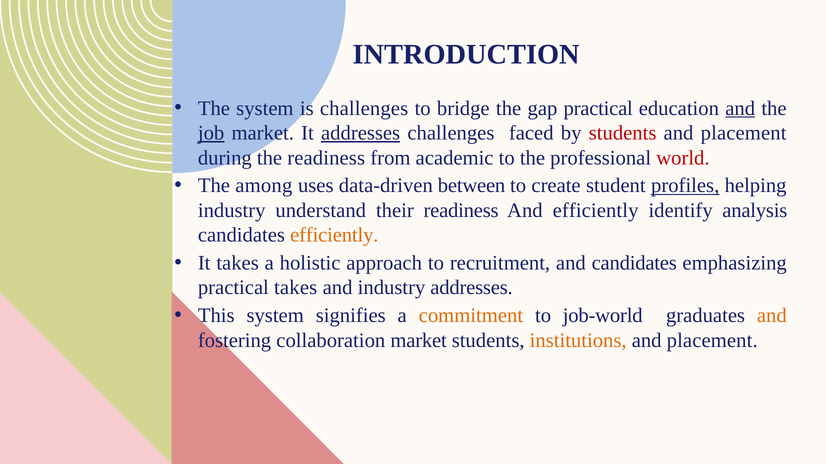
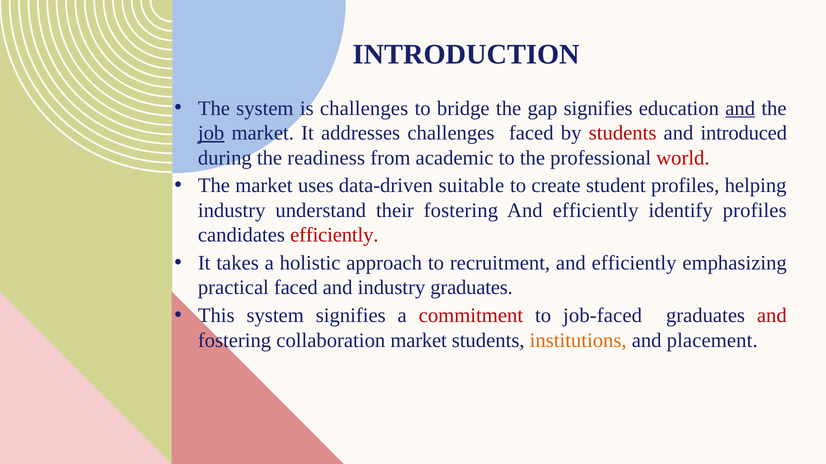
gap practical: practical -> signifies
addresses at (361, 133) underline: present -> none
placement at (744, 133): placement -> introduced
The among: among -> market
between: between -> suitable
profiles at (685, 186) underline: present -> none
their readiness: readiness -> fostering
identify analysis: analysis -> profiles
efficiently at (334, 235) colour: orange -> red
recruitment and candidates: candidates -> efficiently
practical takes: takes -> faced
industry addresses: addresses -> graduates
commitment colour: orange -> red
job-world: job-world -> job-faced
and at (772, 316) colour: orange -> red
